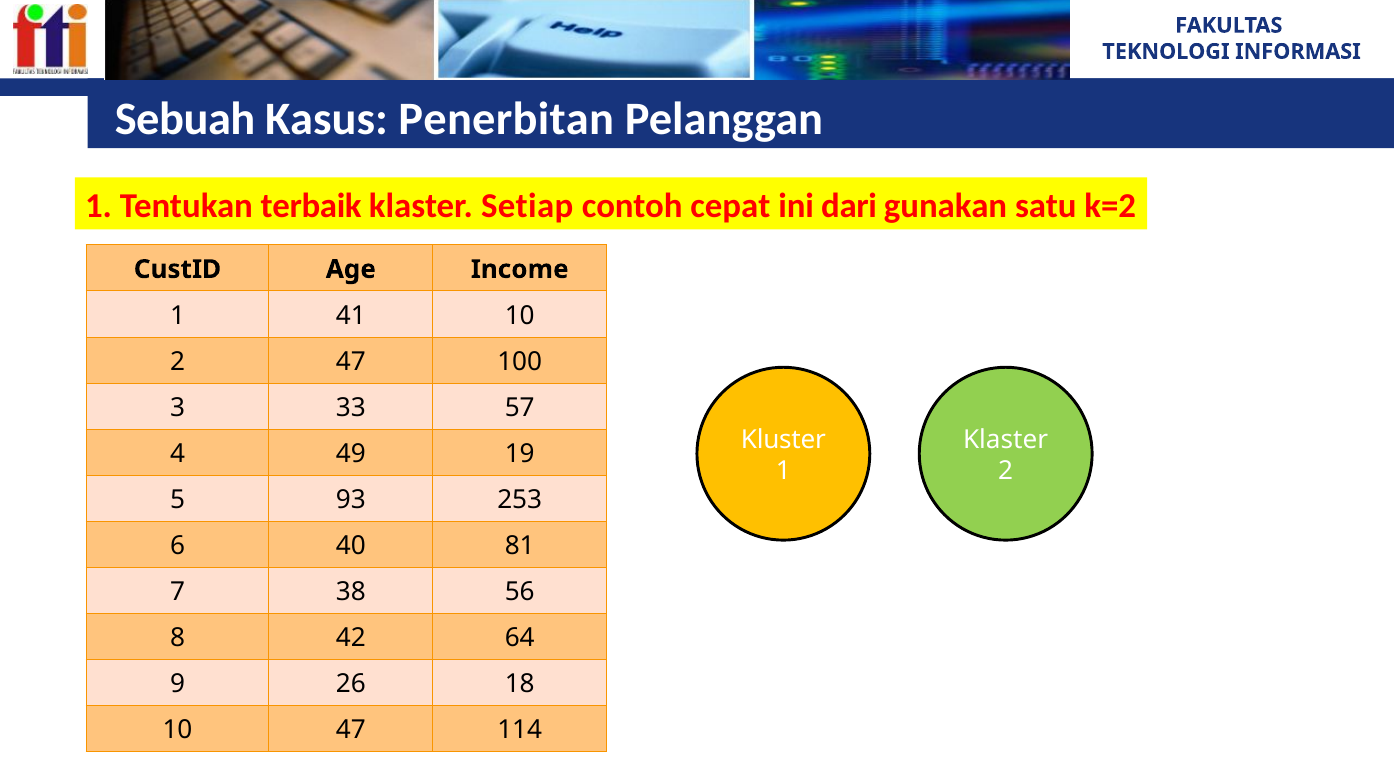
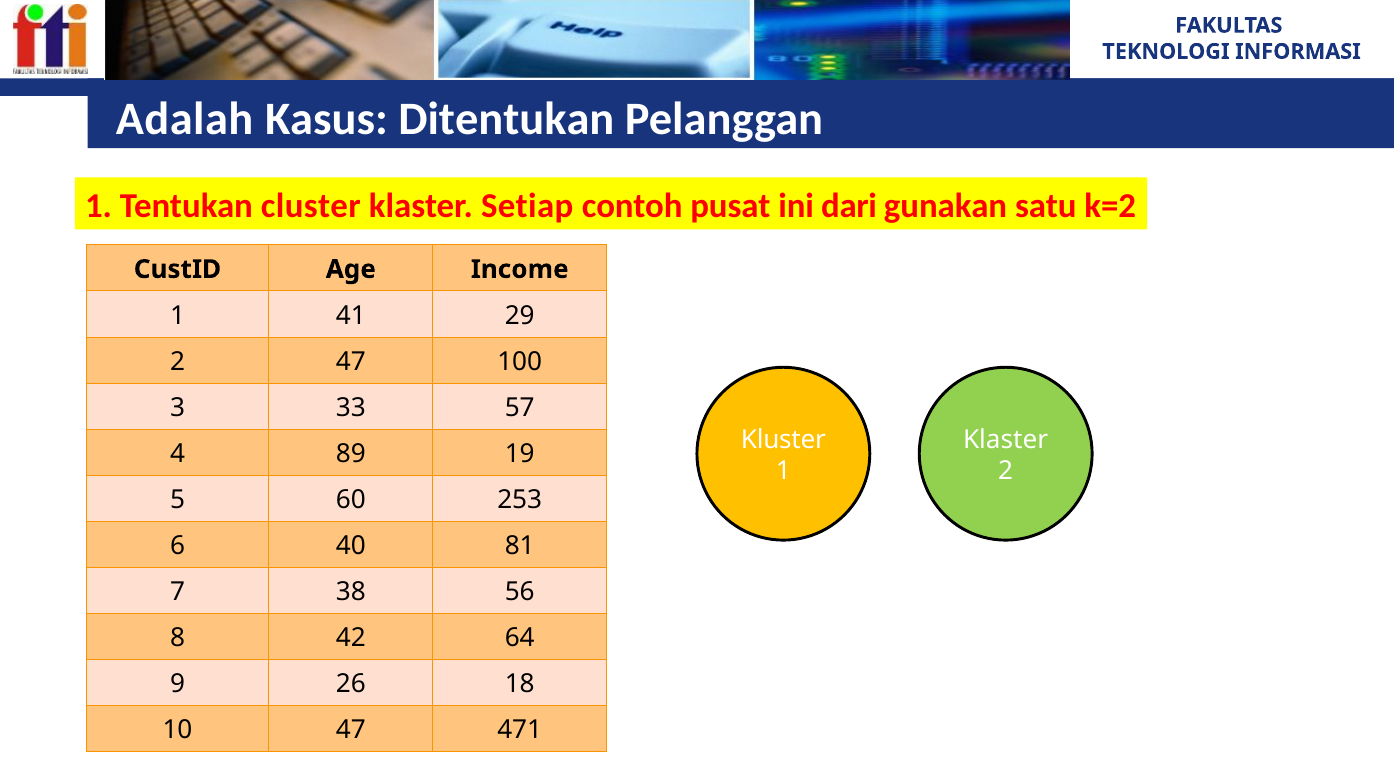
Sebuah: Sebuah -> Adalah
Penerbitan: Penerbitan -> Ditentukan
terbaik: terbaik -> cluster
cepat: cepat -> pusat
41 10: 10 -> 29
49: 49 -> 89
93: 93 -> 60
114: 114 -> 471
